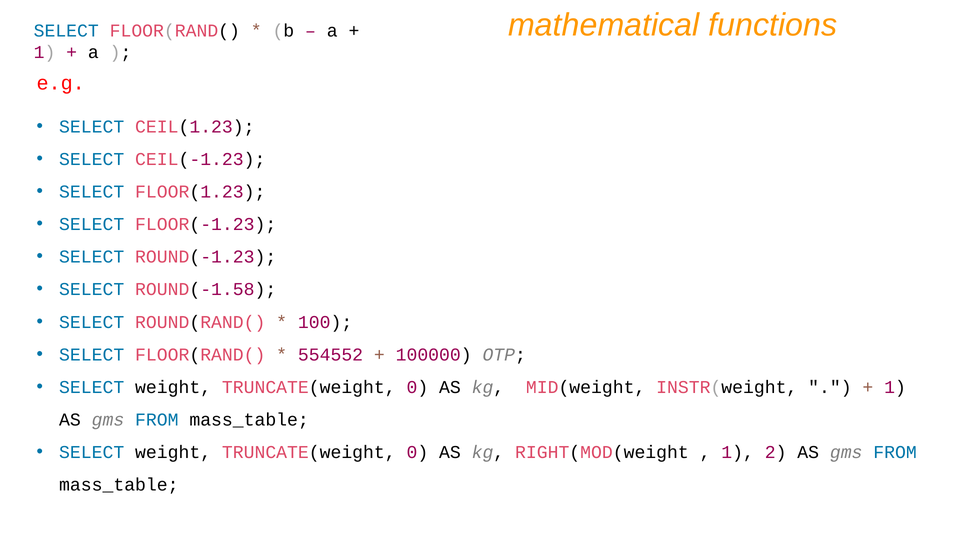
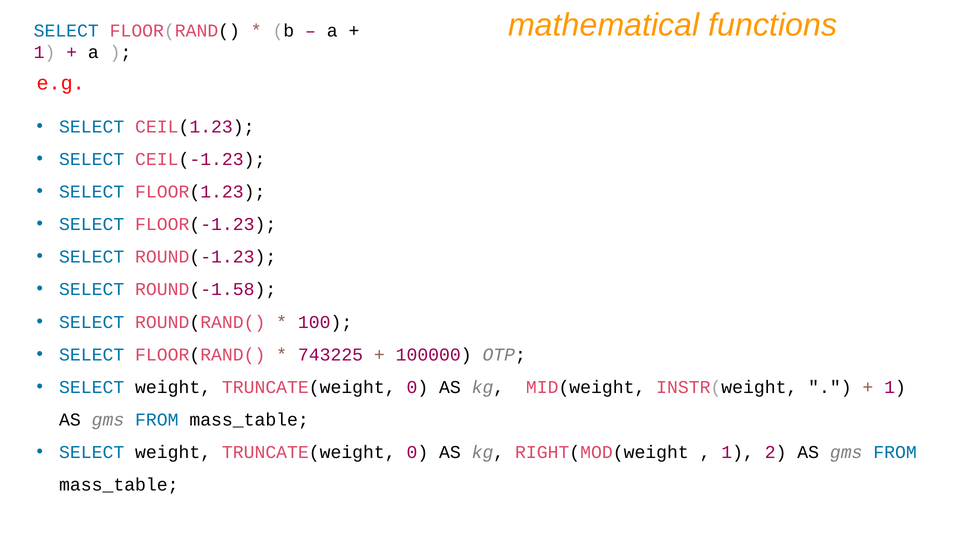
554552: 554552 -> 743225
